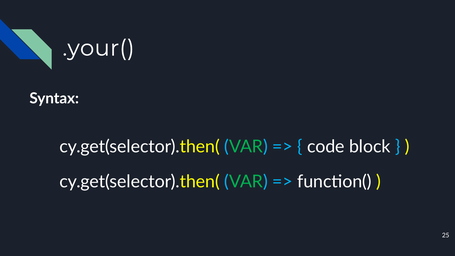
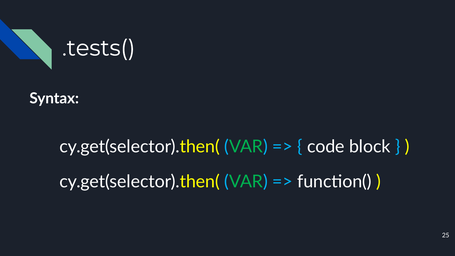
.your(: .your( -> .tests(
